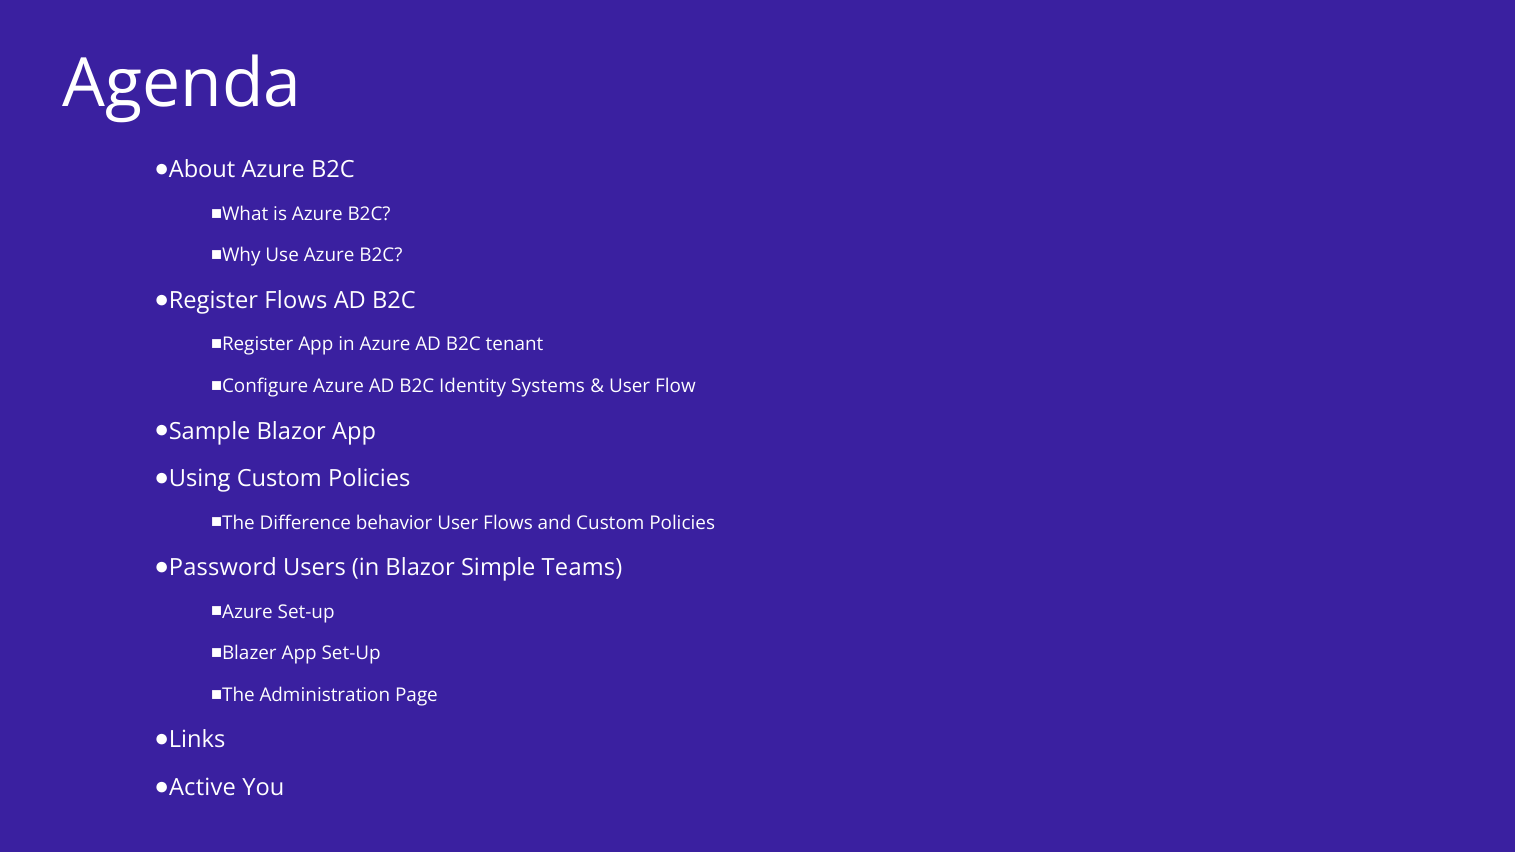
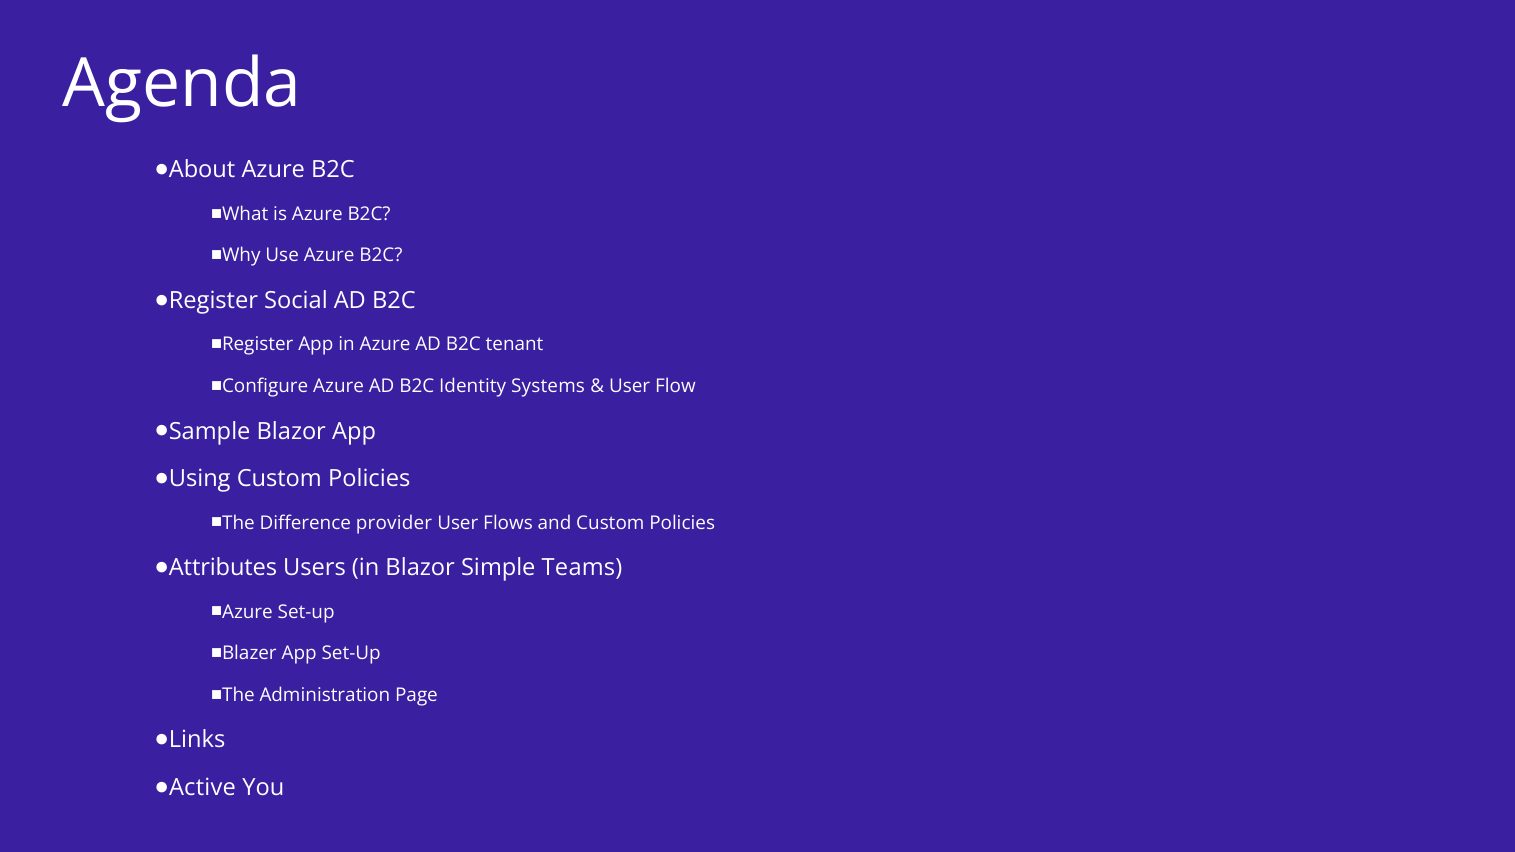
Register Flows: Flows -> Social
behavior: behavior -> provider
Password: Password -> Attributes
